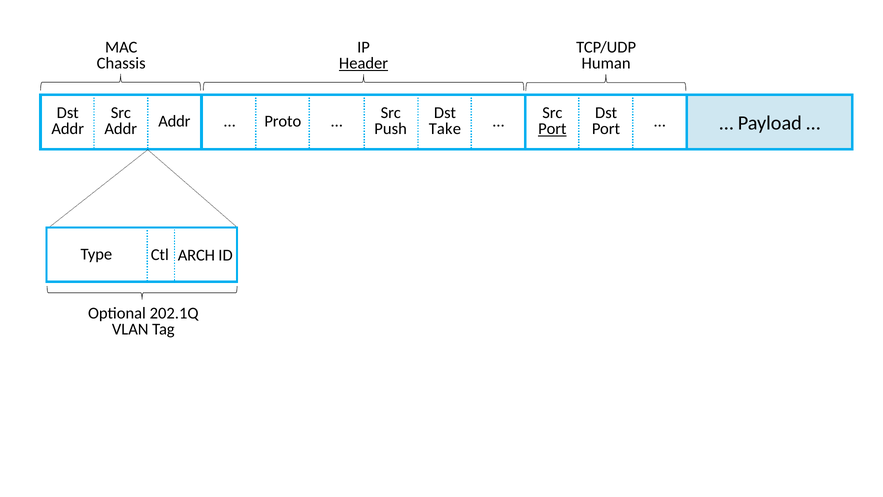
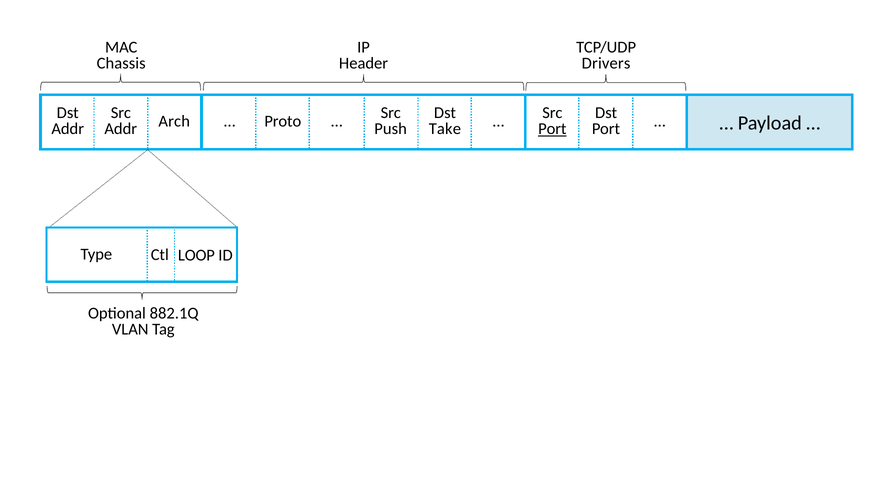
Header underline: present -> none
Human: Human -> Drivers
Addr Addr: Addr -> Arch
ARCH: ARCH -> LOOP
202.1Q: 202.1Q -> 882.1Q
